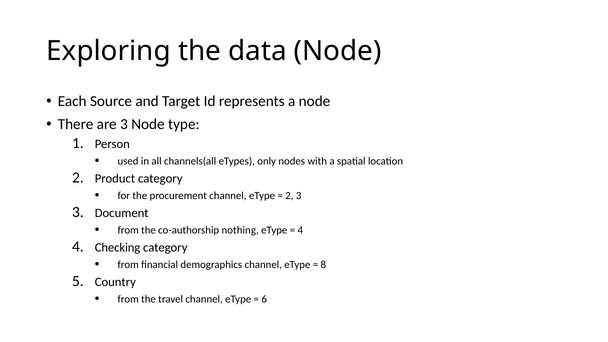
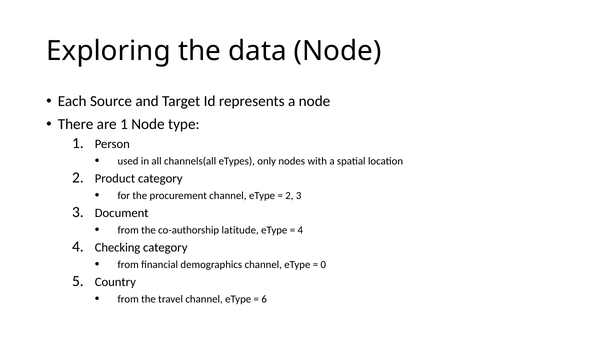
are 3: 3 -> 1
nothing: nothing -> latitude
8: 8 -> 0
